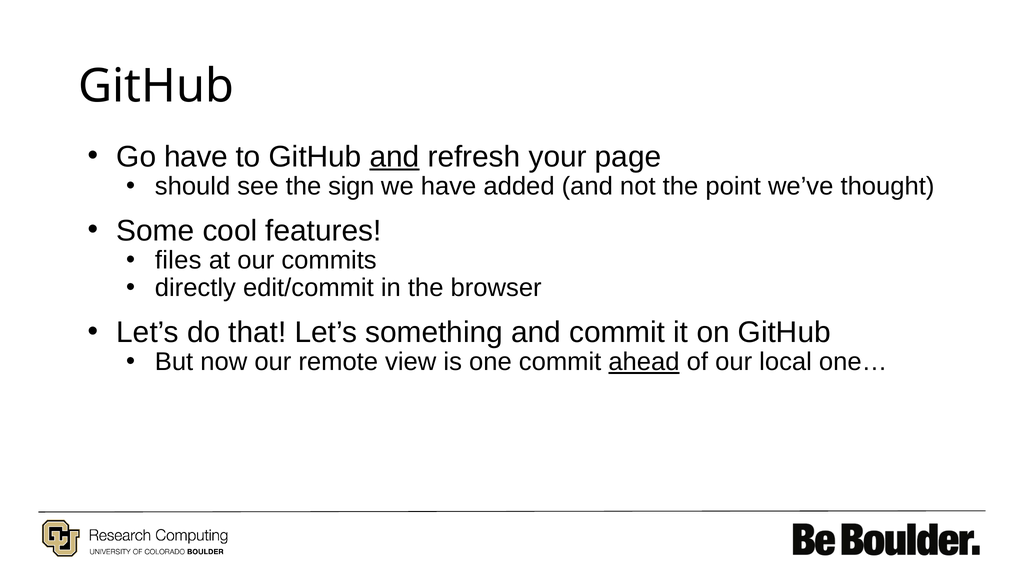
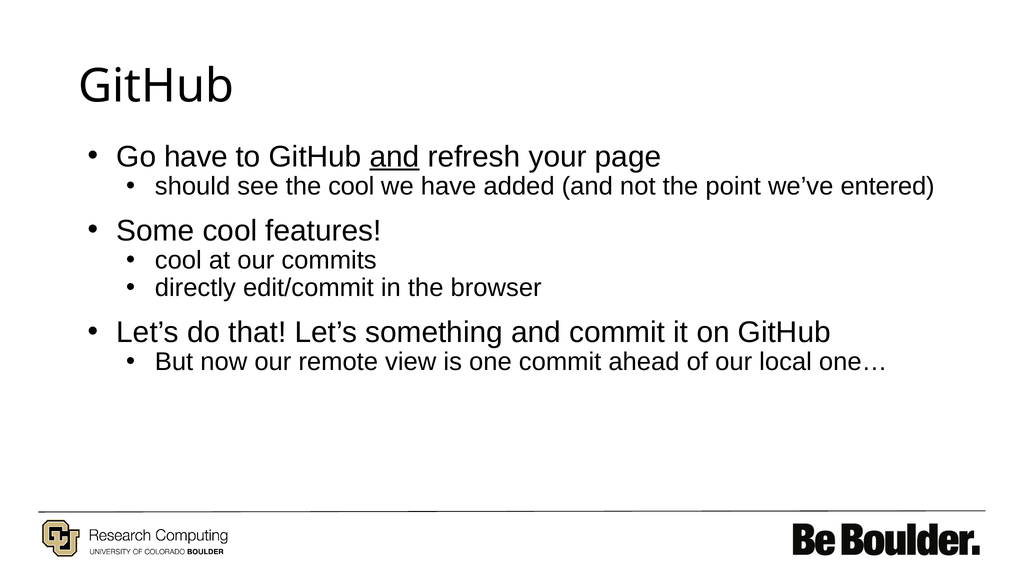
the sign: sign -> cool
thought: thought -> entered
files at (178, 260): files -> cool
ahead underline: present -> none
